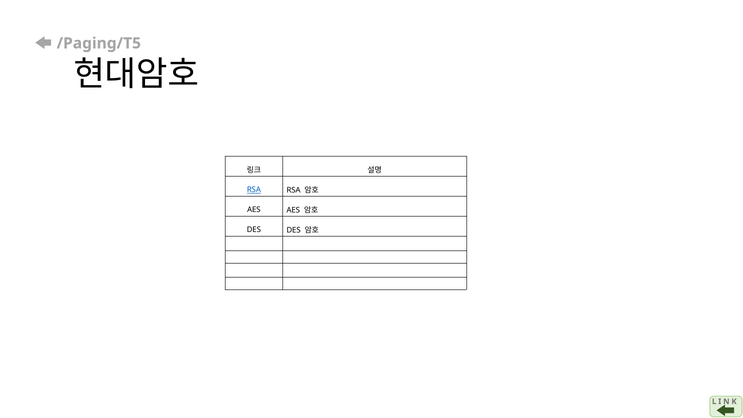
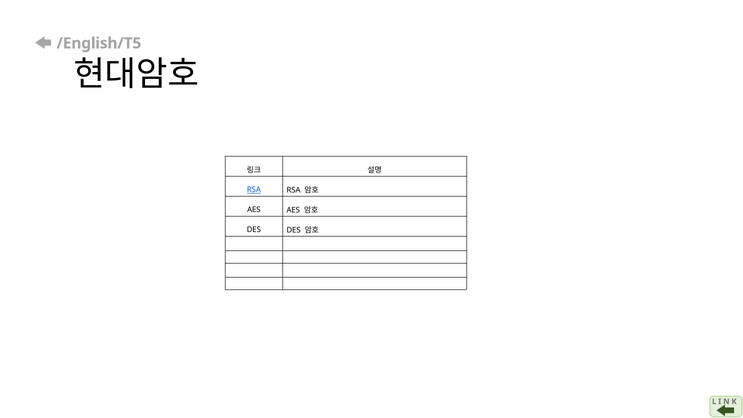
/Paging/T5: /Paging/T5 -> /English/T5
